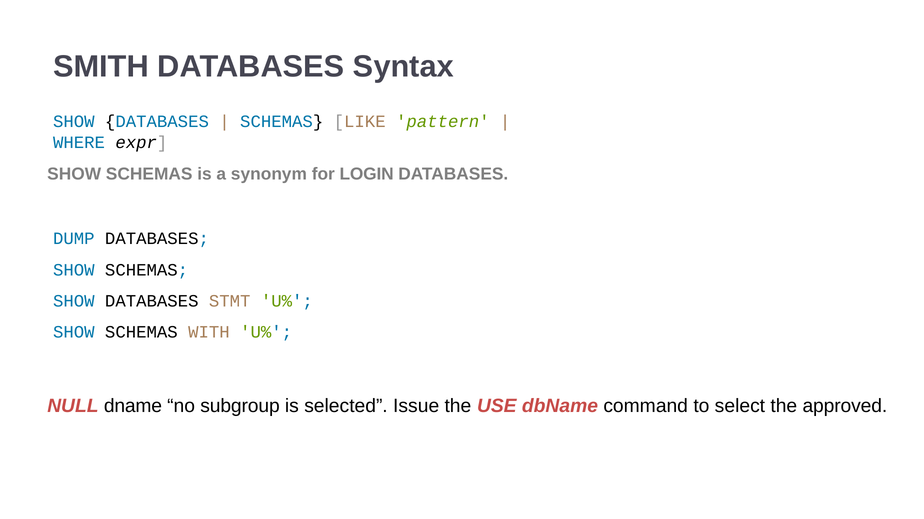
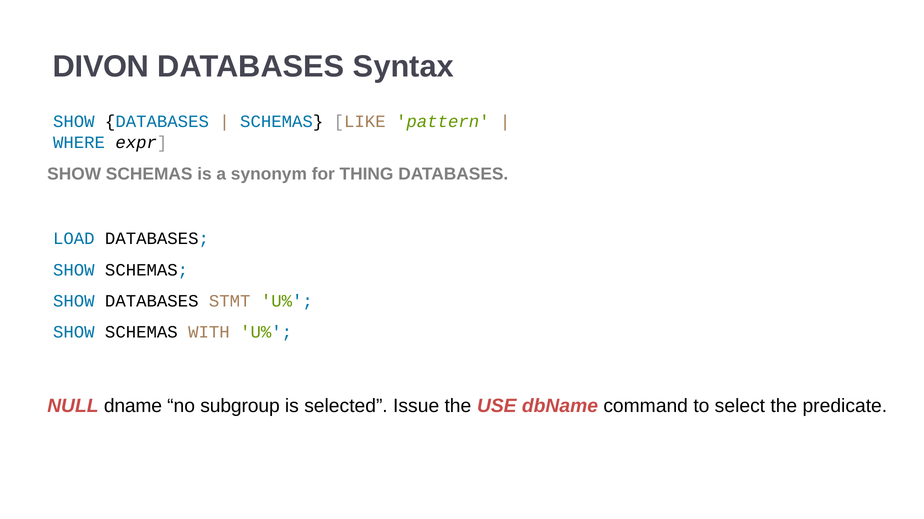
SMITH: SMITH -> DIVON
LOGIN: LOGIN -> THING
DUMP: DUMP -> LOAD
approved: approved -> predicate
